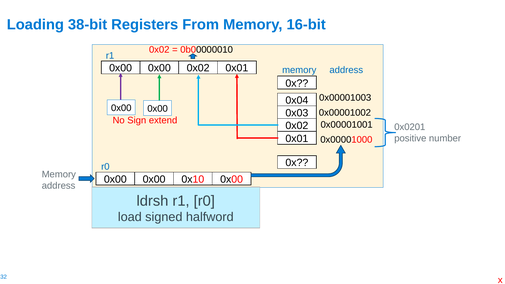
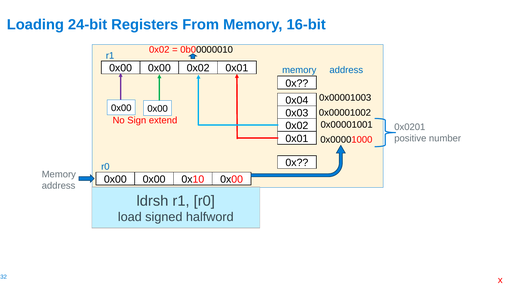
38-bit: 38-bit -> 24-bit
